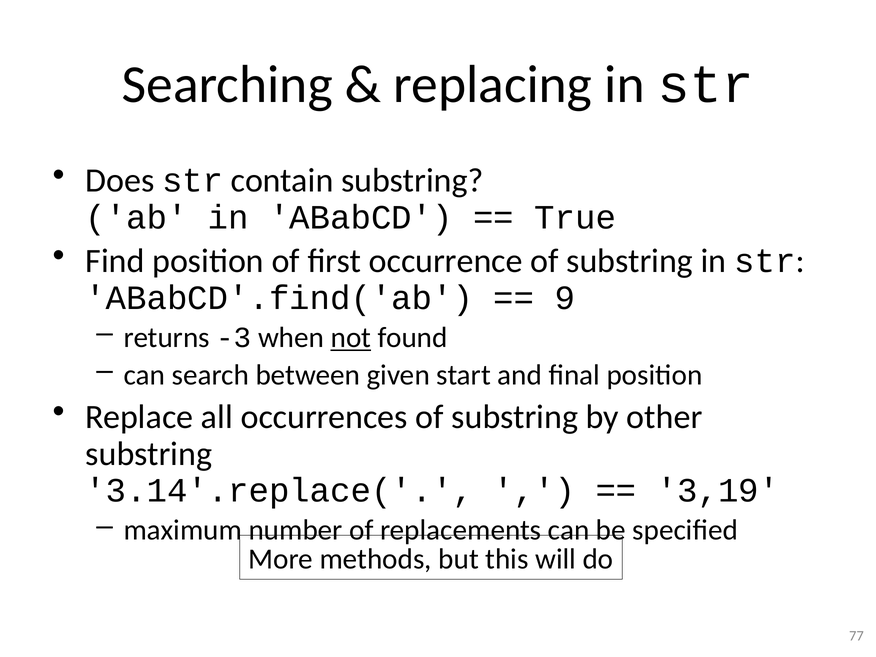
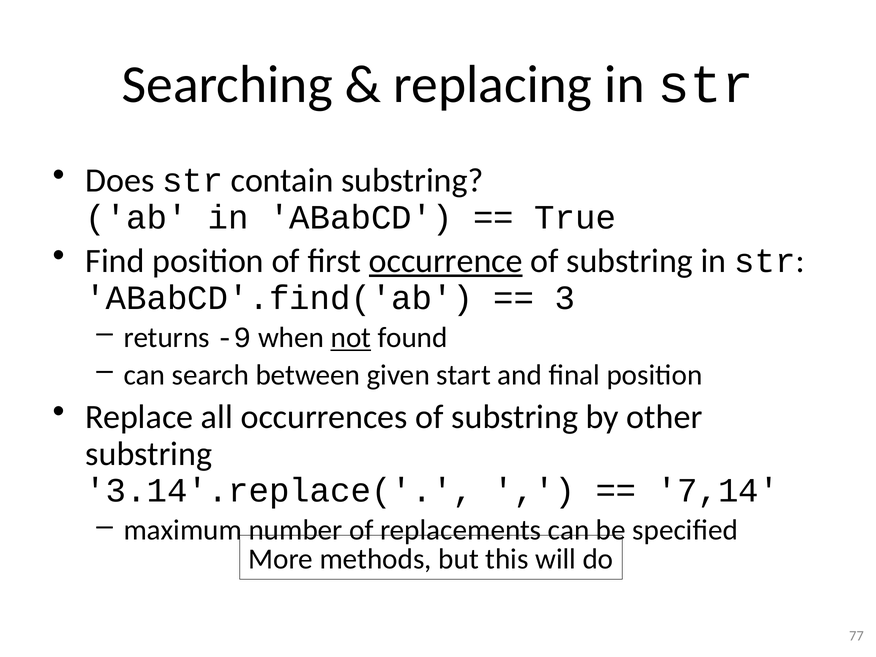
occurrence underline: none -> present
9: 9 -> 3
-3: -3 -> -9
3,19: 3,19 -> 7,14
